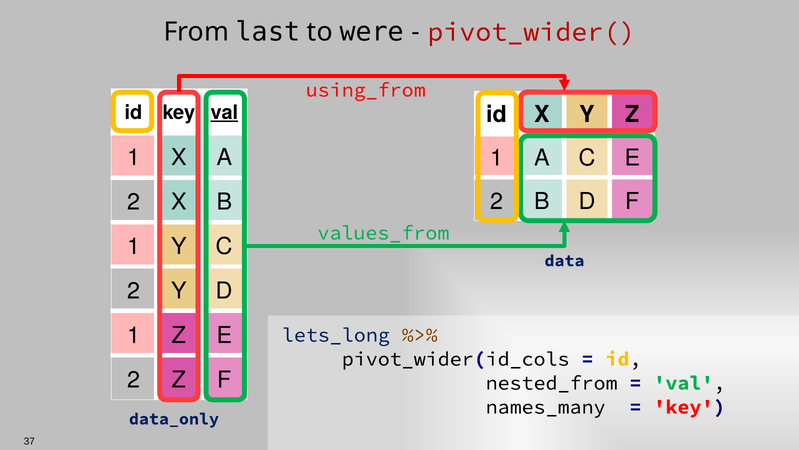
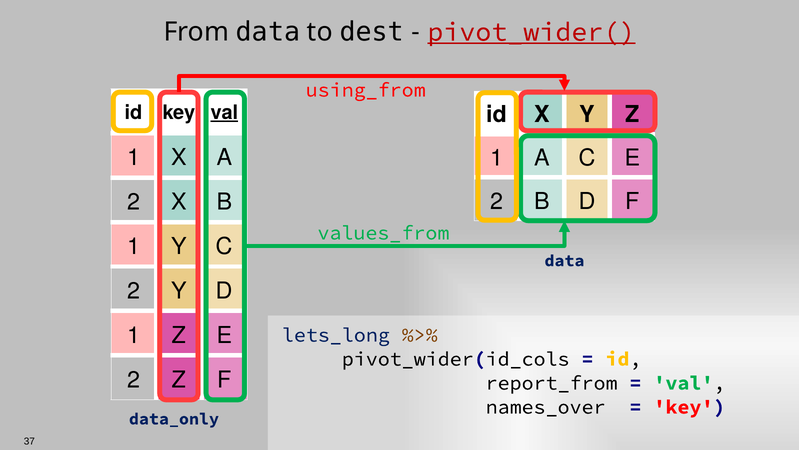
From last: last -> data
were: were -> dest
pivot_wider( underline: none -> present
nested_from: nested_from -> report_from
names_many: names_many -> names_over
